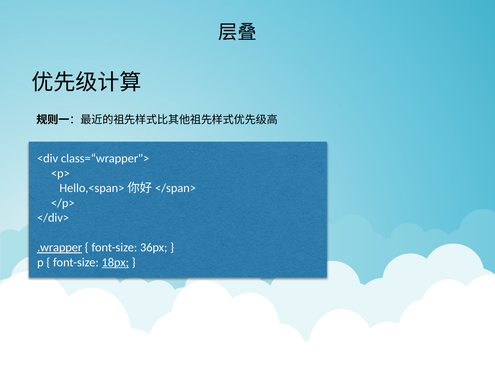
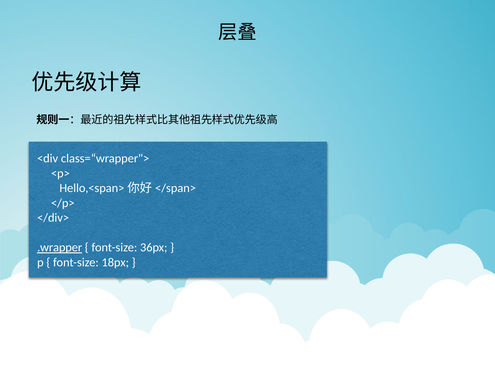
18px underline: present -> none
